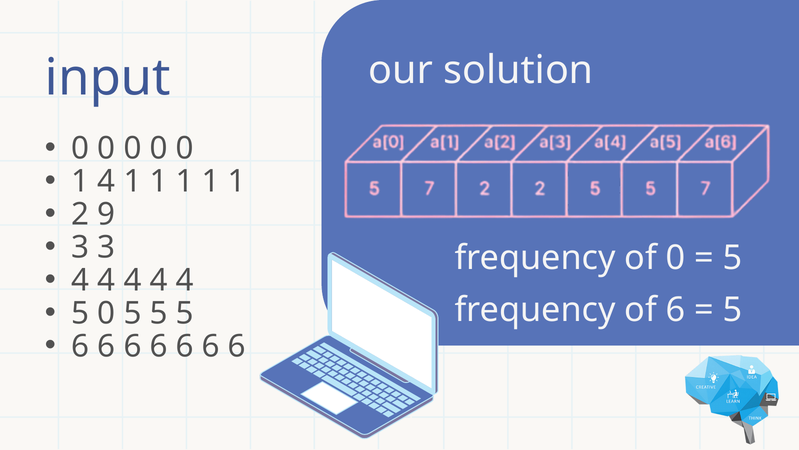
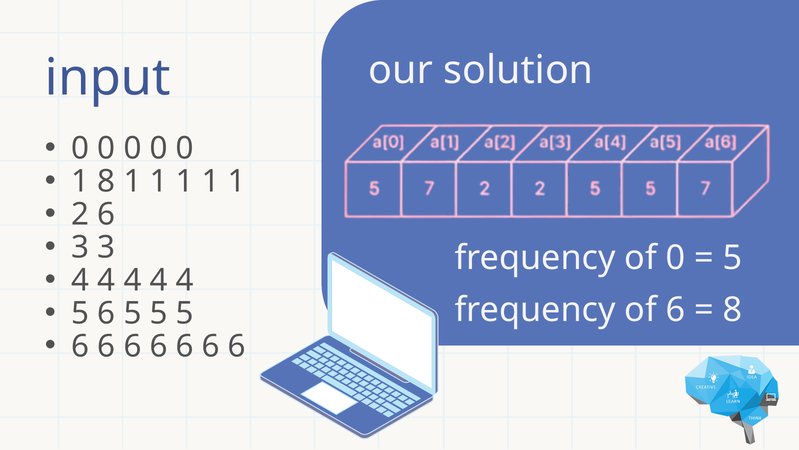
1 4: 4 -> 8
2 9: 9 -> 6
5 0: 0 -> 6
5 at (733, 310): 5 -> 8
